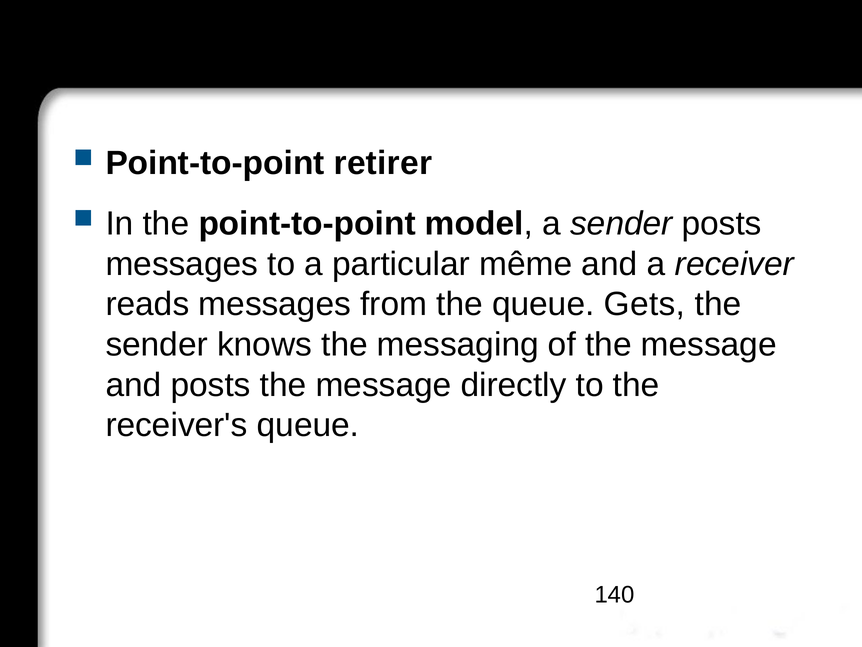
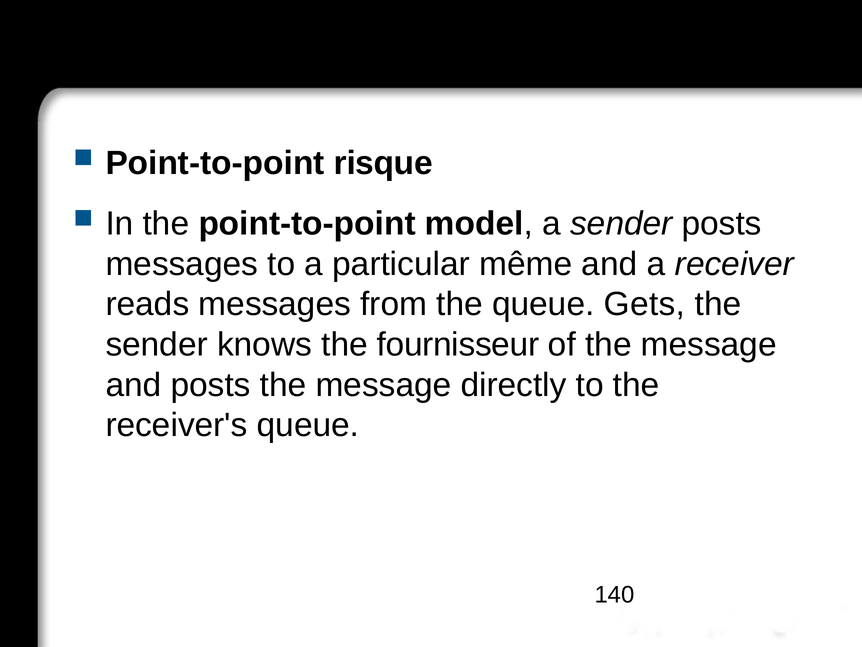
retirer: retirer -> risque
messaging: messaging -> fournisseur
